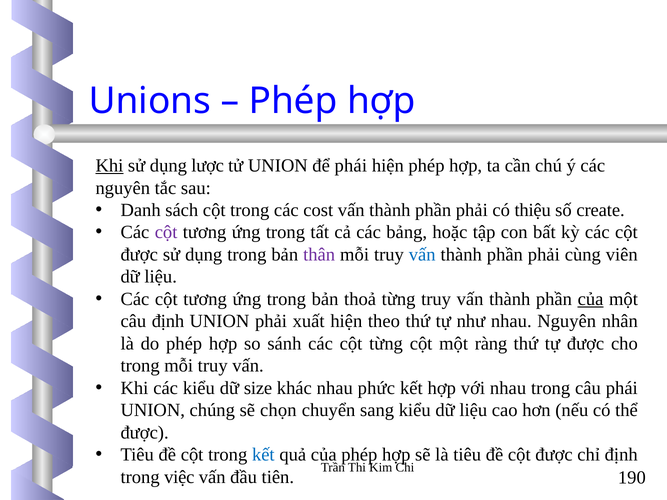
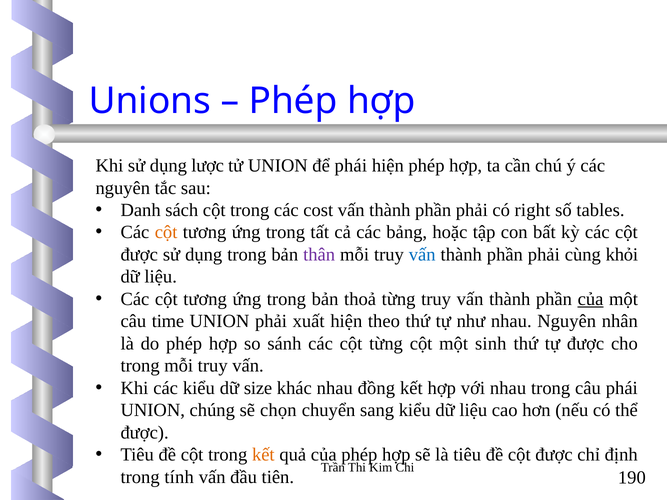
Khi at (109, 166) underline: present -> none
thiệu: thiệu -> right
create: create -> tables
cột at (166, 232) colour: purple -> orange
viên: viên -> khỏi
câu định: định -> time
ràng: ràng -> sinh
phức: phức -> đồng
kết at (263, 455) colour: blue -> orange
việc: việc -> tính
